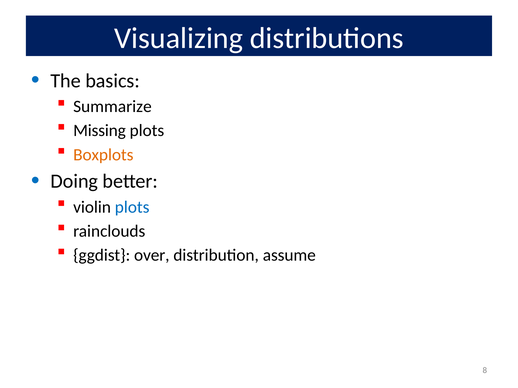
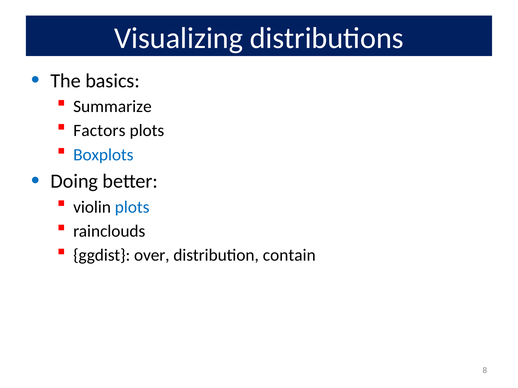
Missing: Missing -> Factors
Boxplots colour: orange -> blue
assume: assume -> contain
